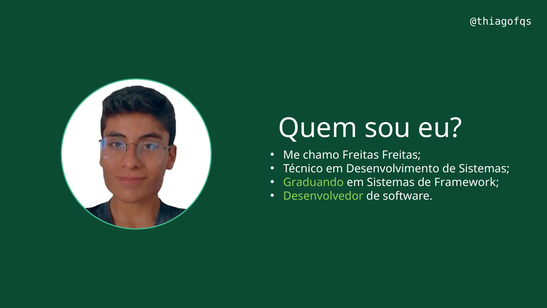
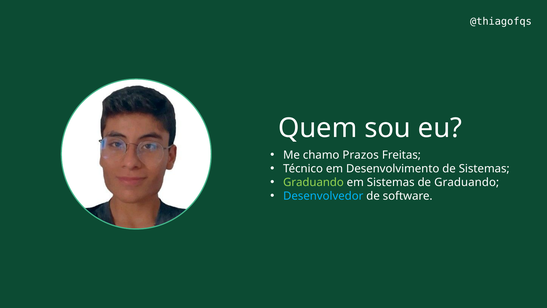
chamo Freitas: Freitas -> Prazos
de Framework: Framework -> Graduando
Desenvolvedor colour: light green -> light blue
